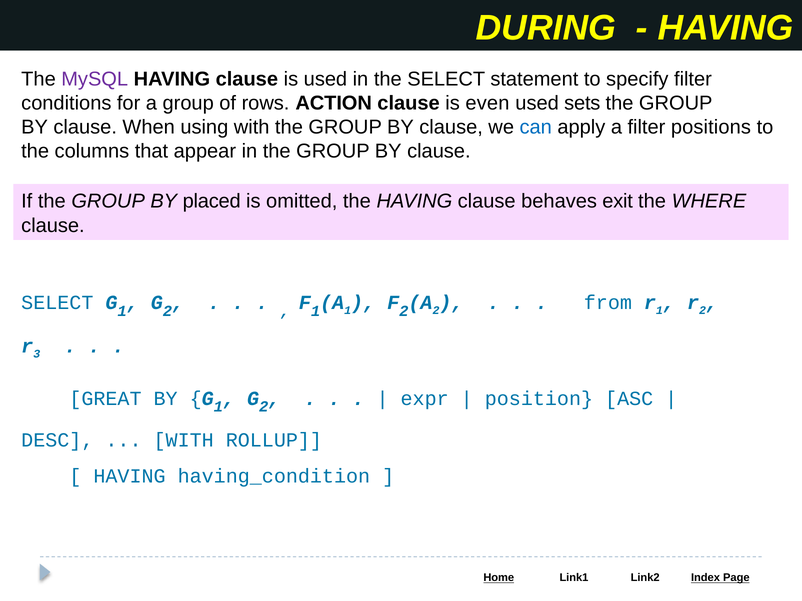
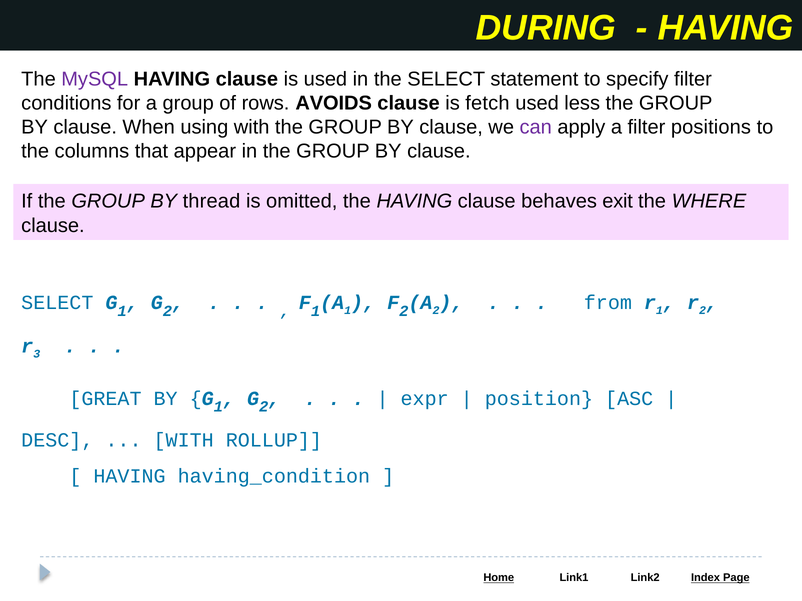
ACTION: ACTION -> AVOIDS
even: even -> fetch
sets: sets -> less
can colour: blue -> purple
placed: placed -> thread
